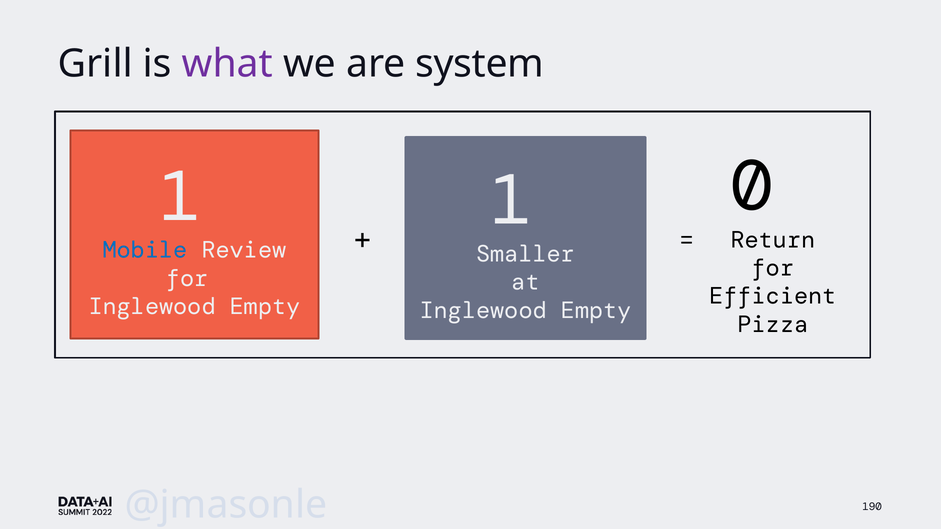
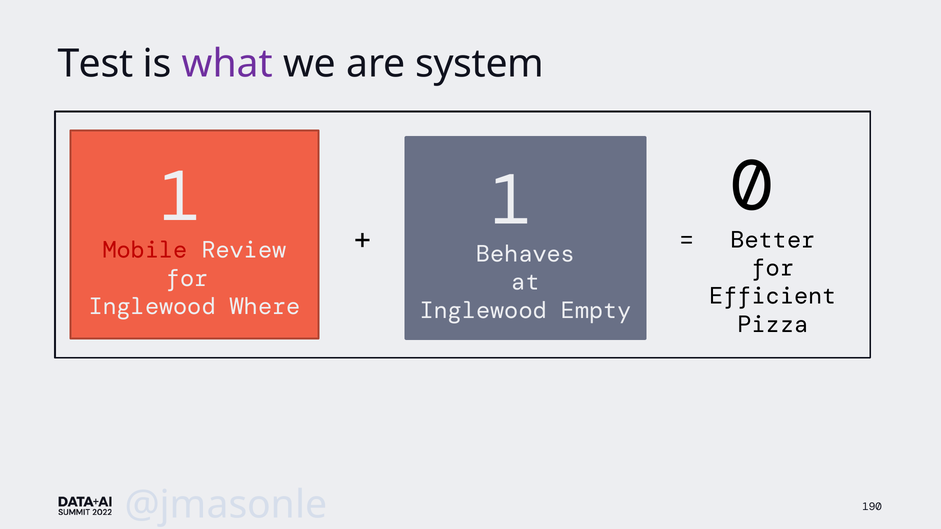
Grill: Grill -> Test
Return: Return -> Better
Mobile colour: blue -> red
Smaller: Smaller -> Behaves
Empty at (265, 307): Empty -> Where
